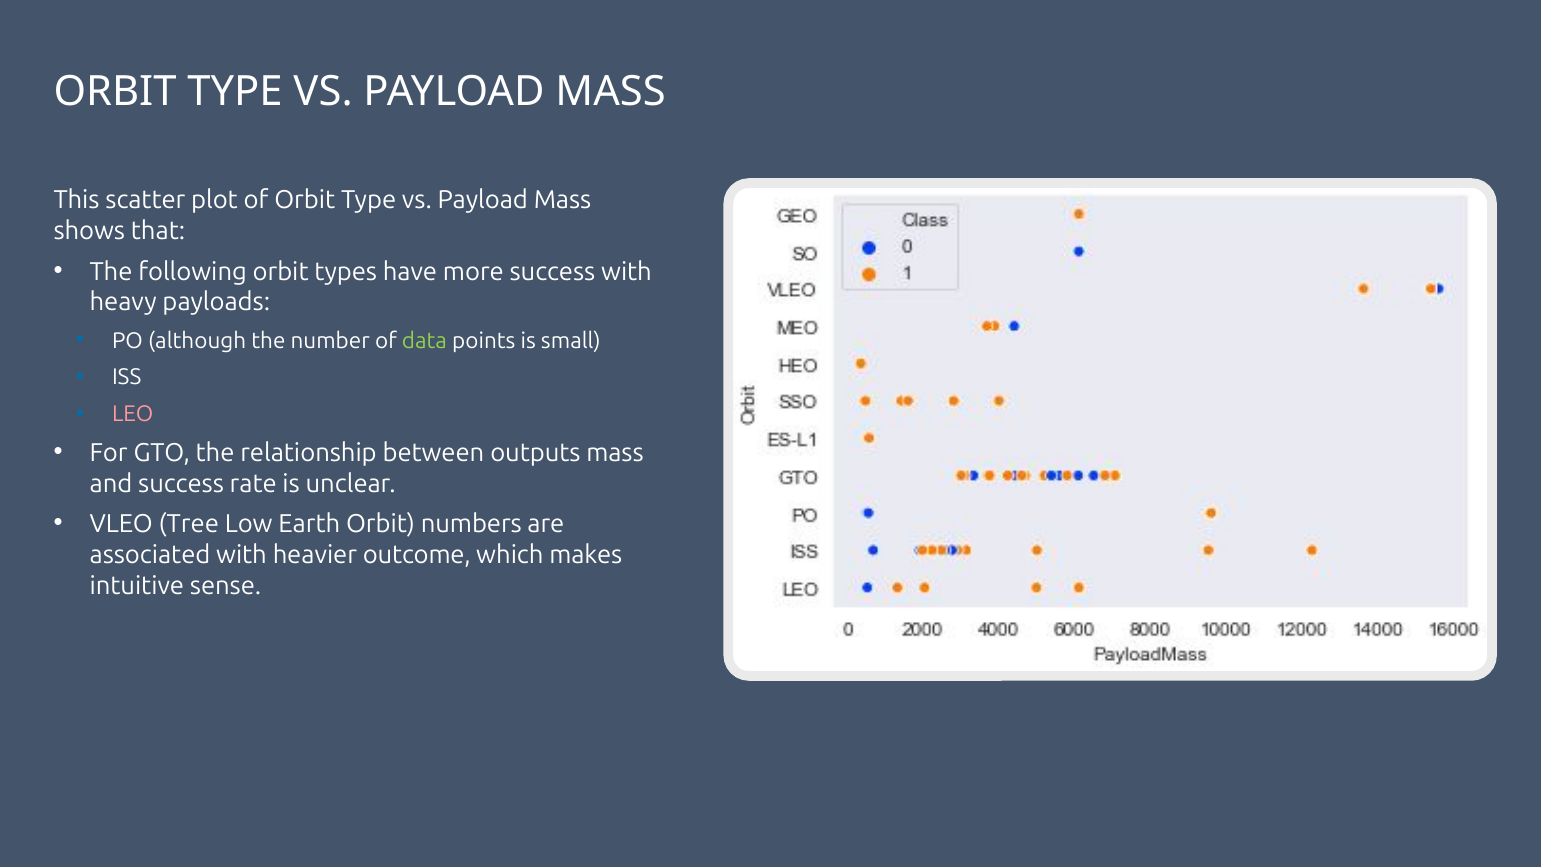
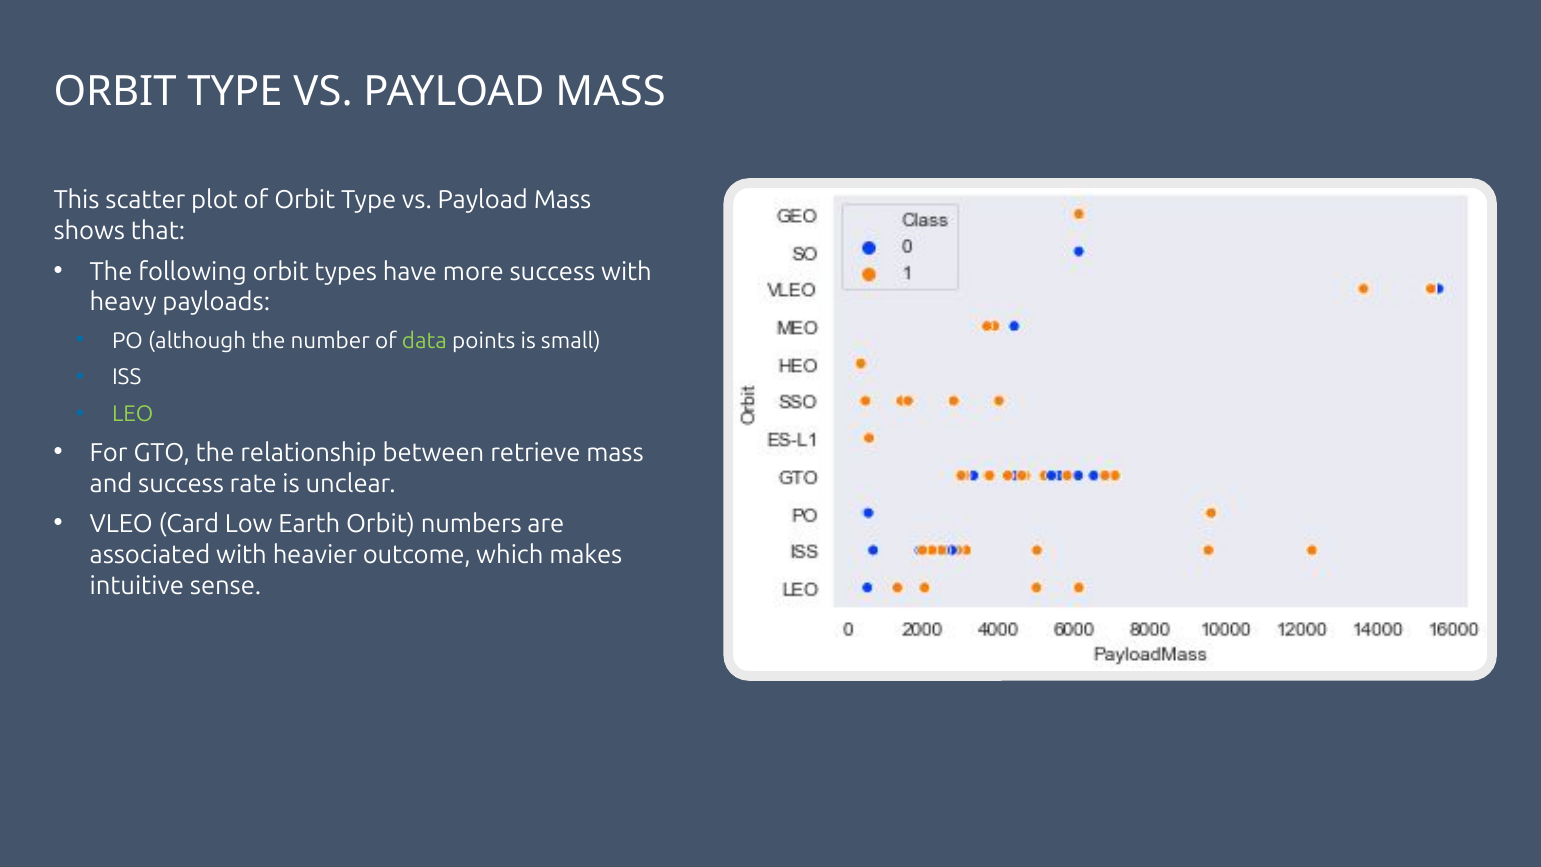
LEO colour: pink -> light green
outputs: outputs -> retrieve
Tree: Tree -> Card
